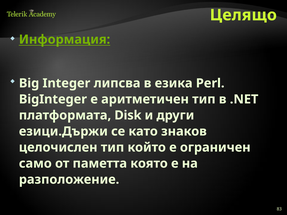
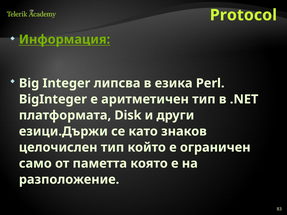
Целящо: Целящо -> Protocol
